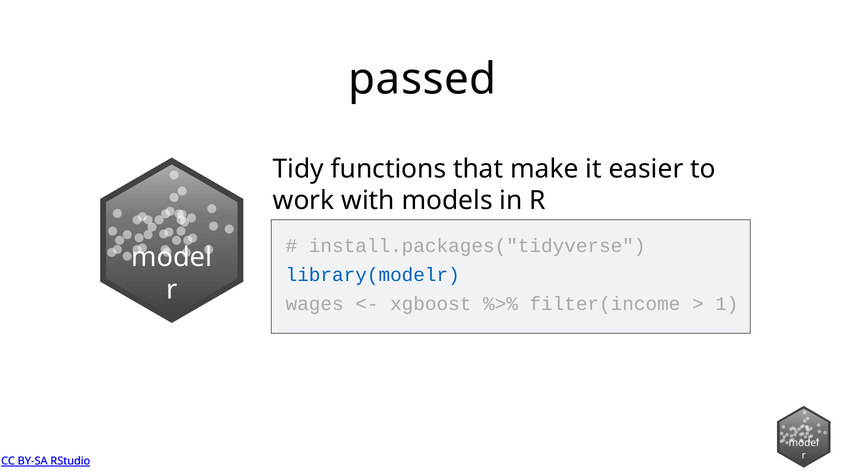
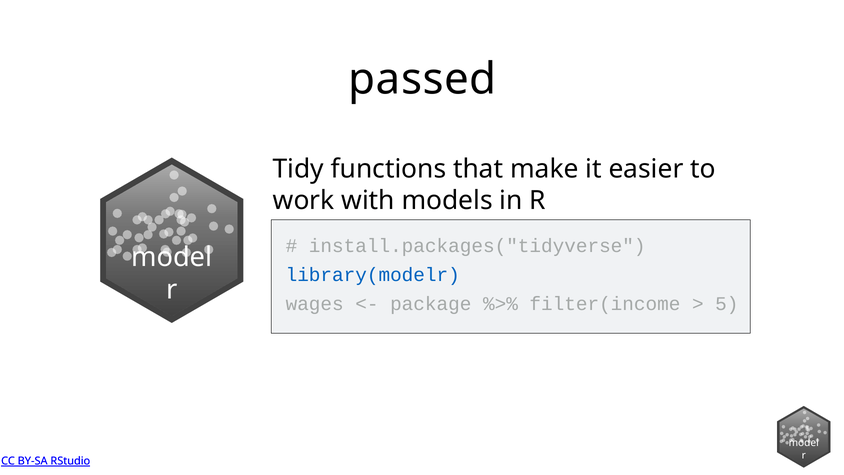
xgboost: xgboost -> package
1: 1 -> 5
